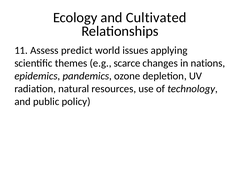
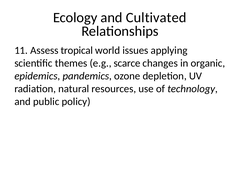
predict: predict -> tropical
nations: nations -> organic
